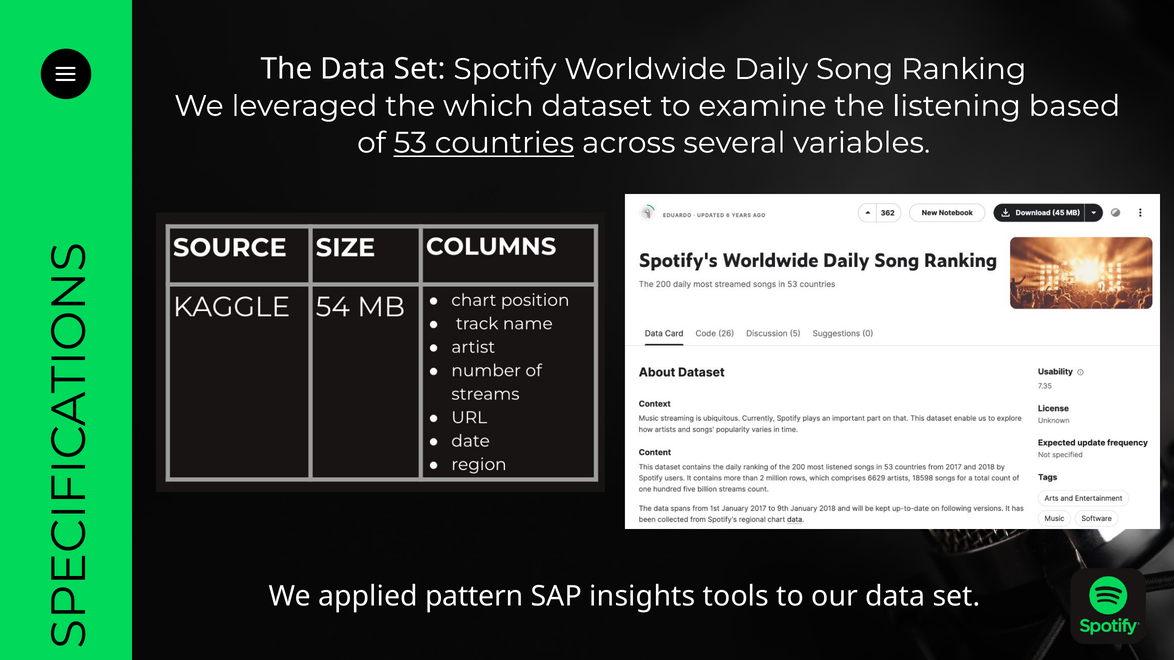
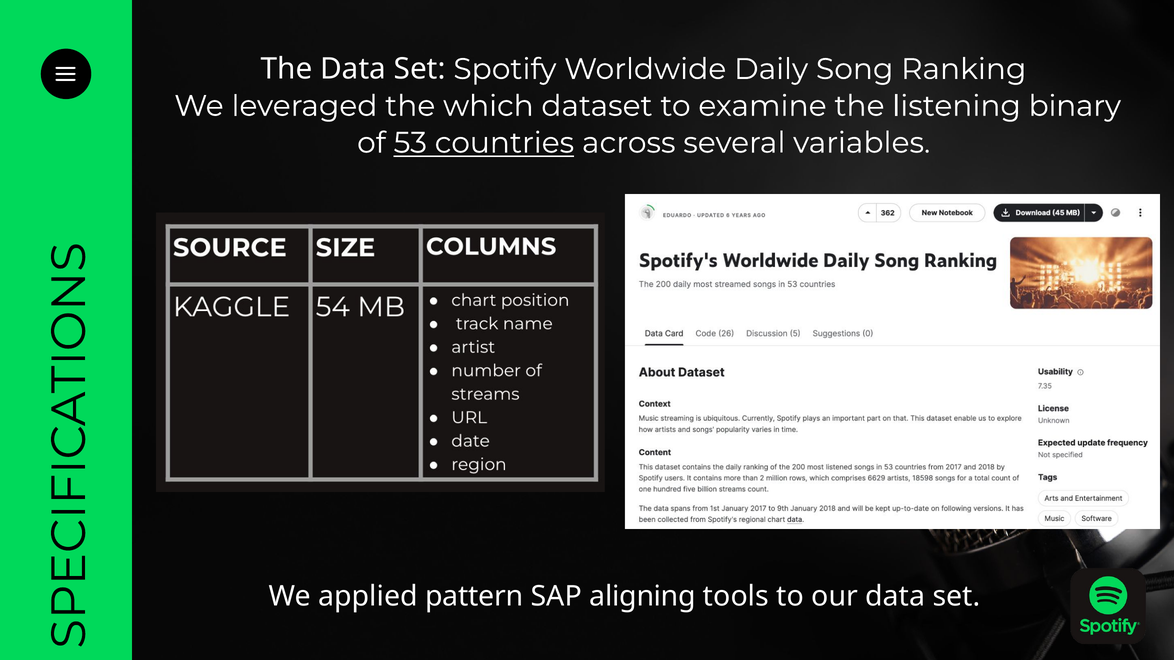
based: based -> binary
insights: insights -> aligning
